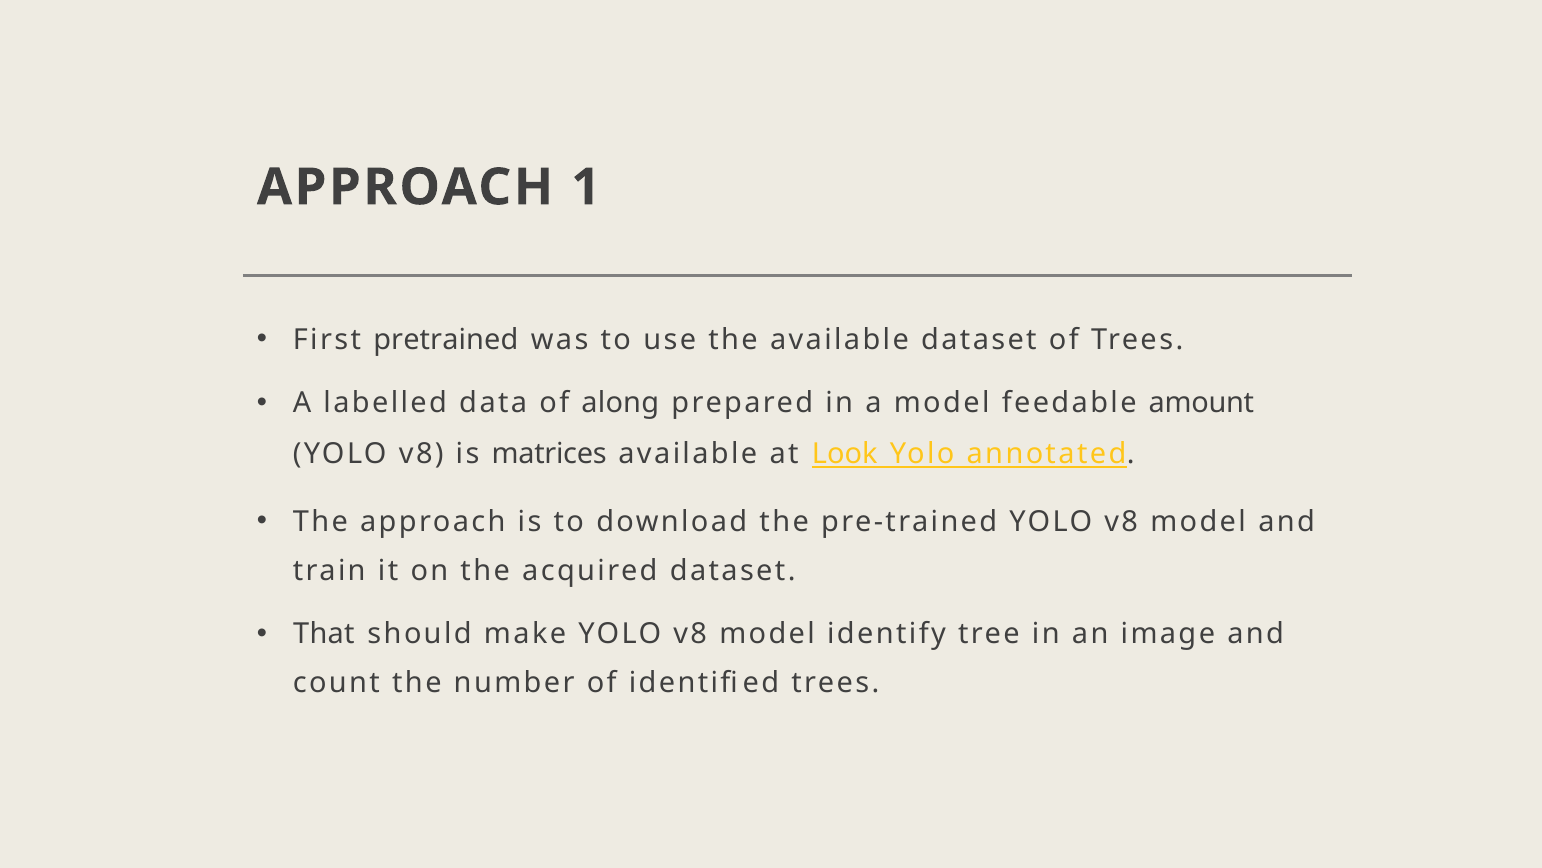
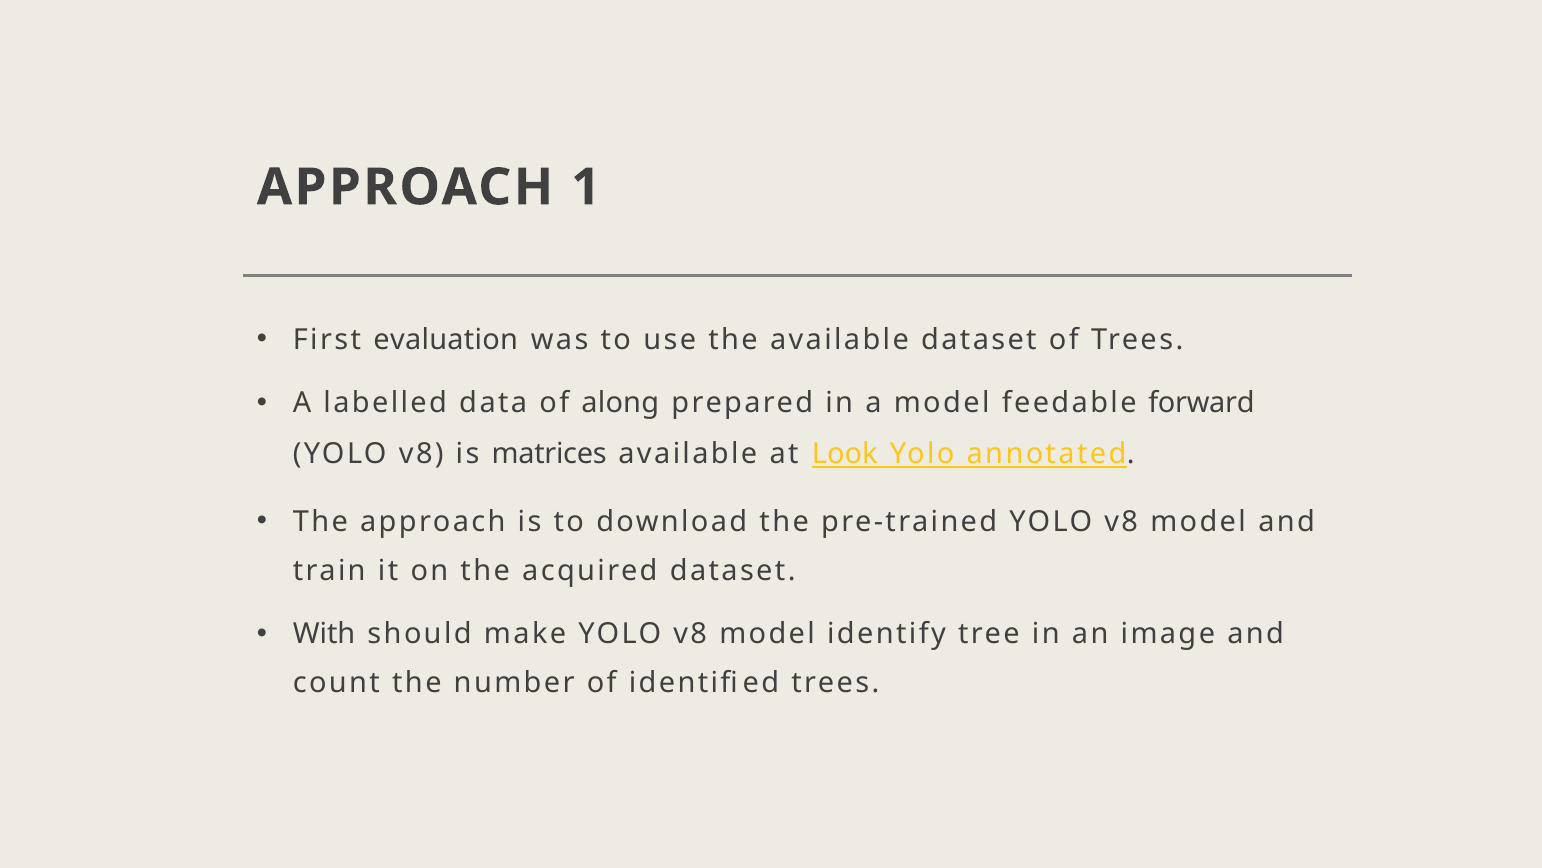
pretrained: pretrained -> evaluation
amount: amount -> forward
That: That -> With
